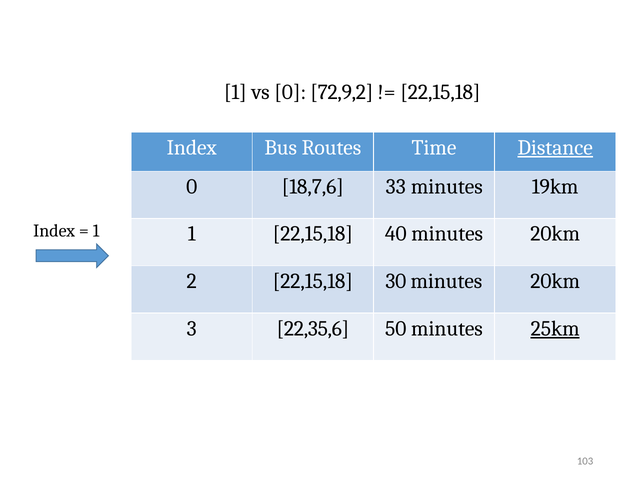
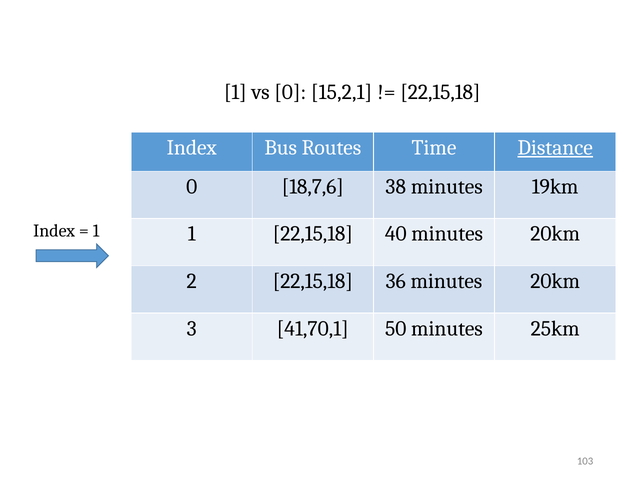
72,9,2: 72,9,2 -> 15,2,1
33: 33 -> 38
30: 30 -> 36
22,35,6: 22,35,6 -> 41,70,1
25km underline: present -> none
